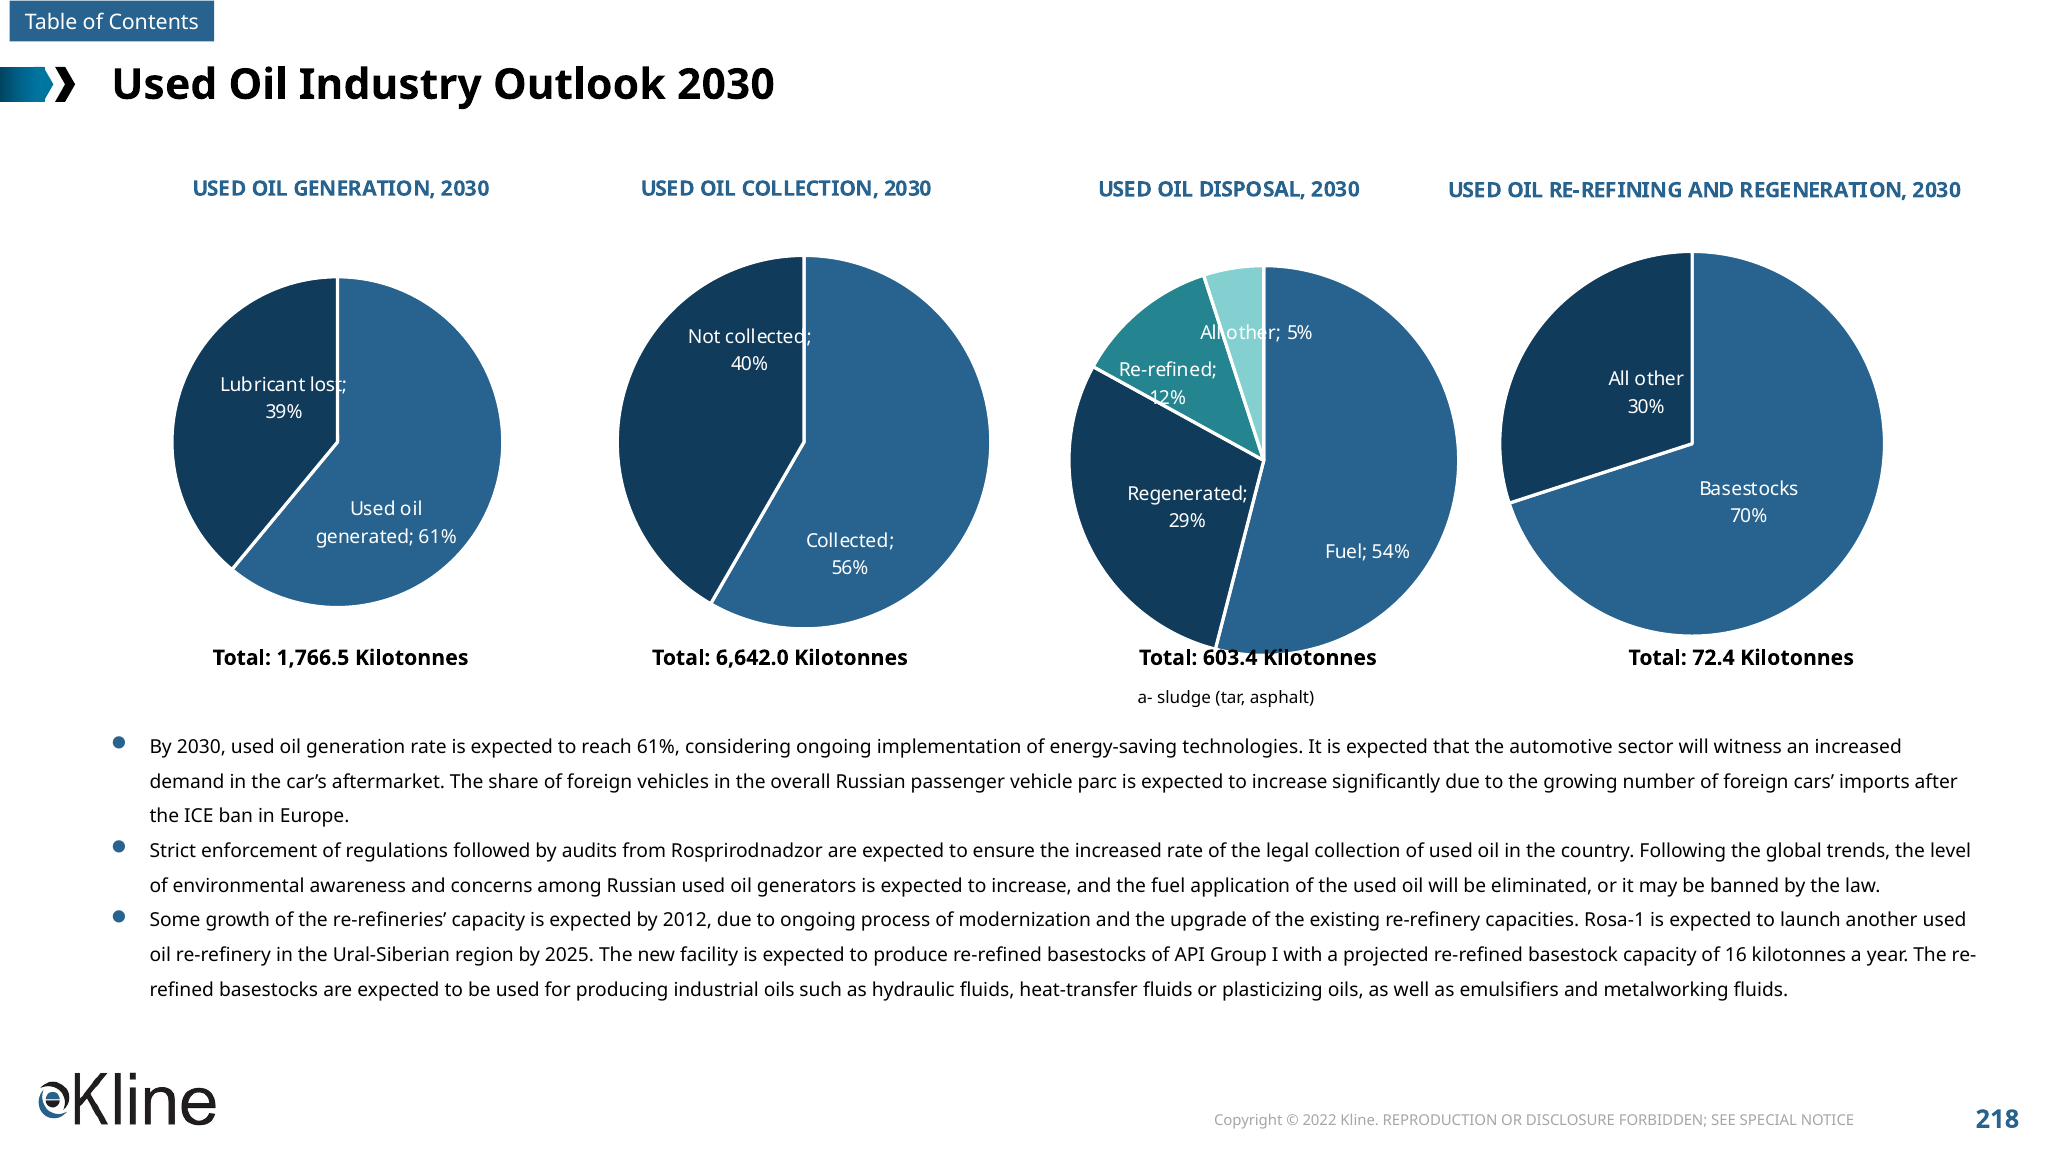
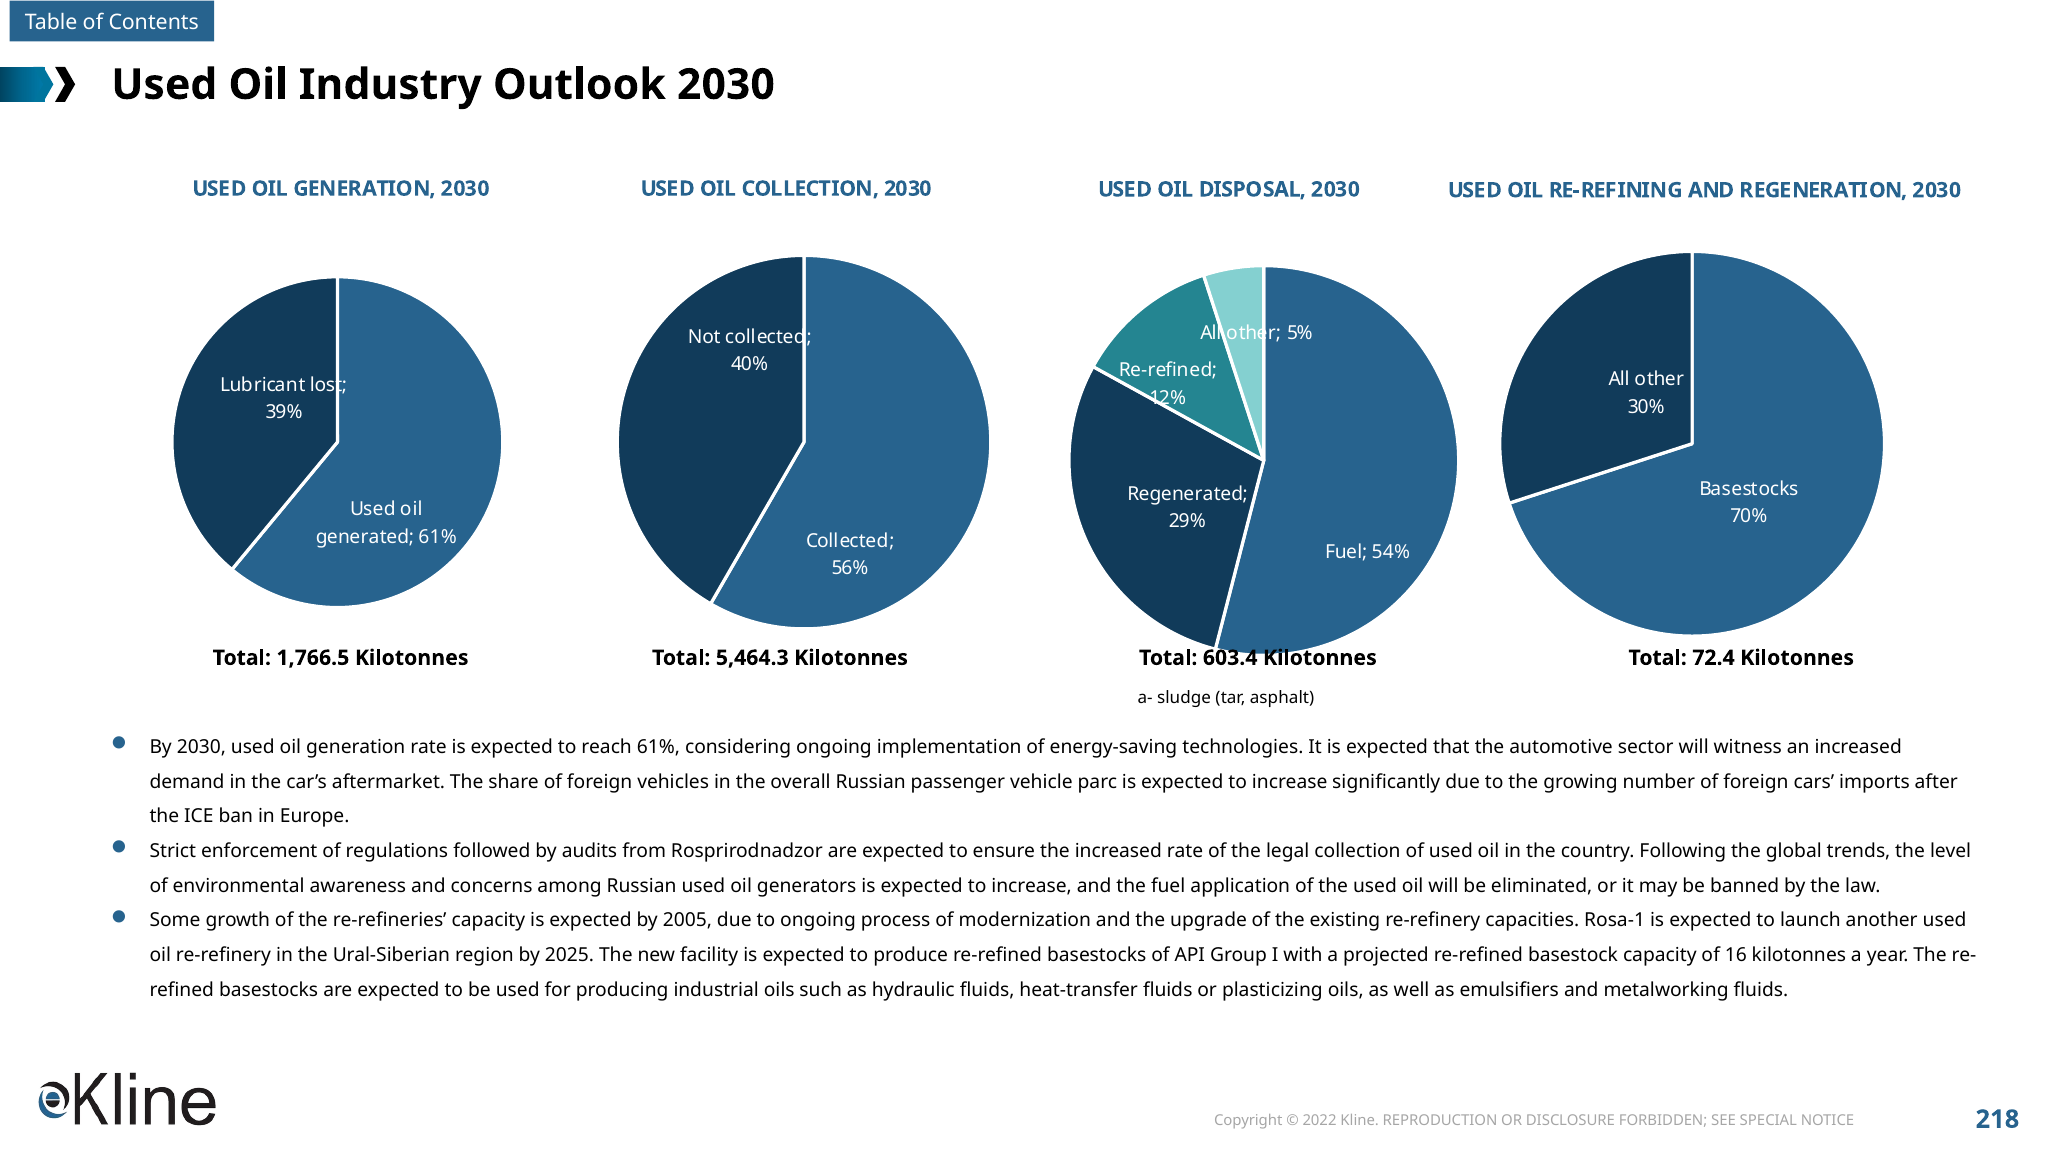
6,642.0: 6,642.0 -> 5,464.3
2012: 2012 -> 2005
